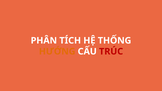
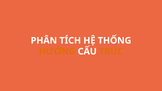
TRÚC colour: red -> orange
